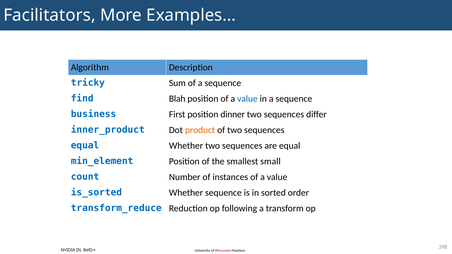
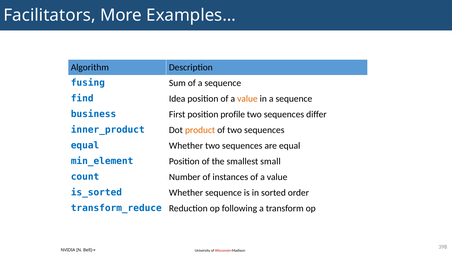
tricky: tricky -> fusing
Blah: Blah -> Idea
value at (247, 99) colour: blue -> orange
dinner: dinner -> profile
